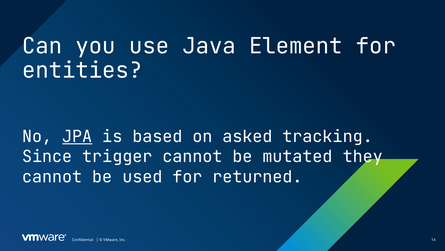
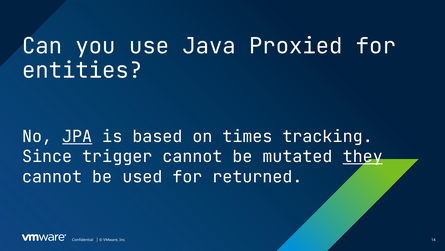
Element: Element -> Proxied
asked: asked -> times
they underline: none -> present
